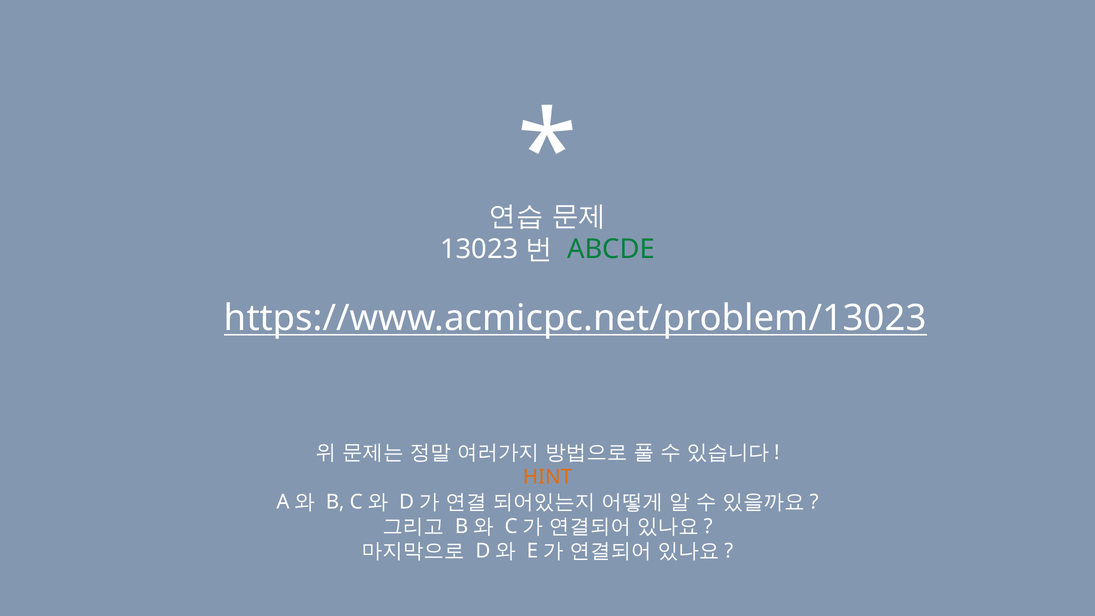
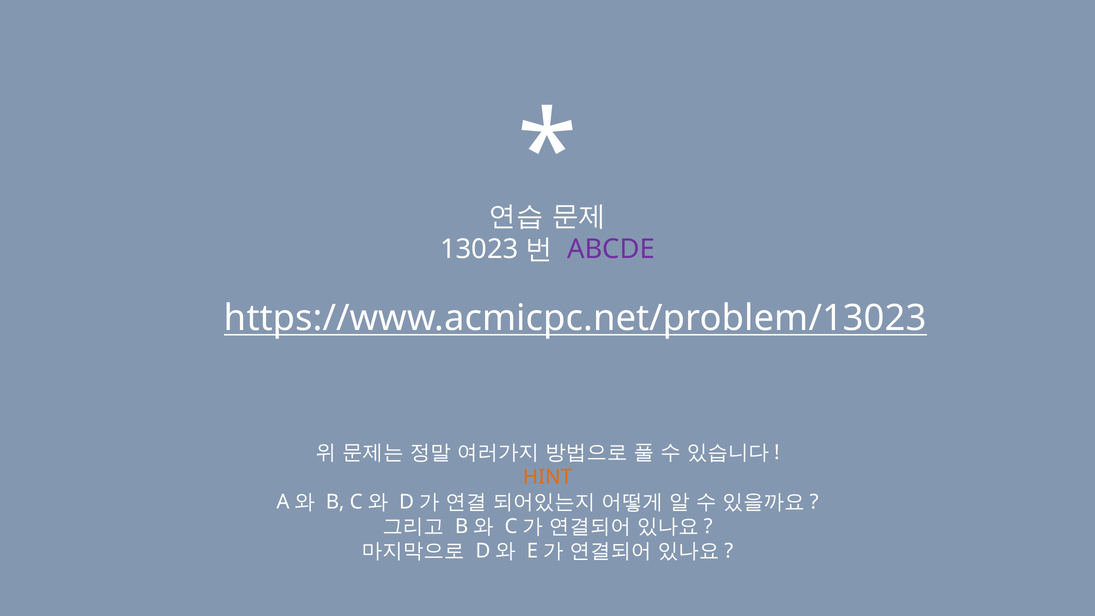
ABCDE colour: green -> purple
